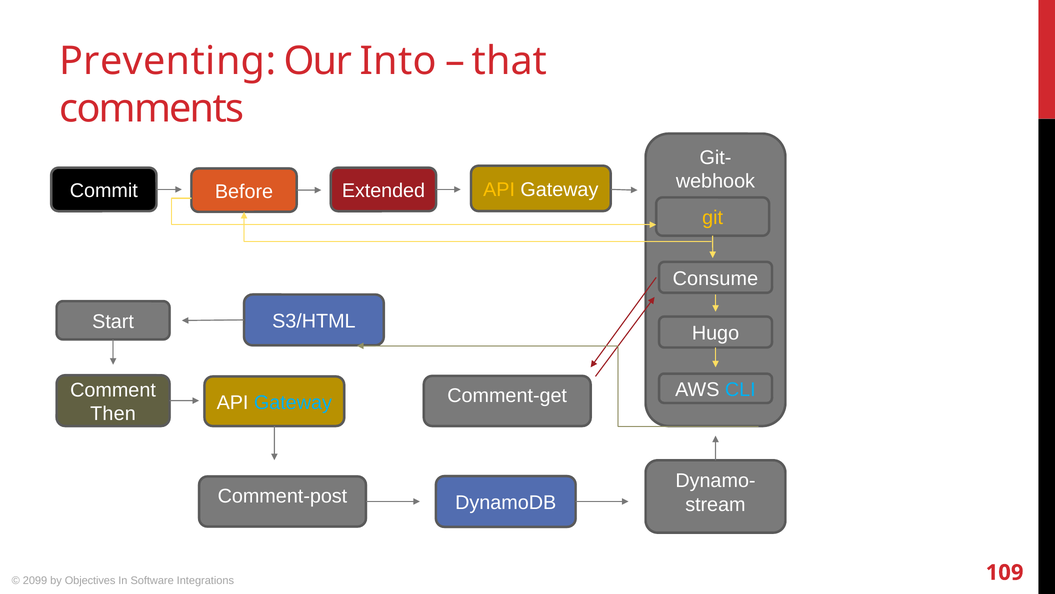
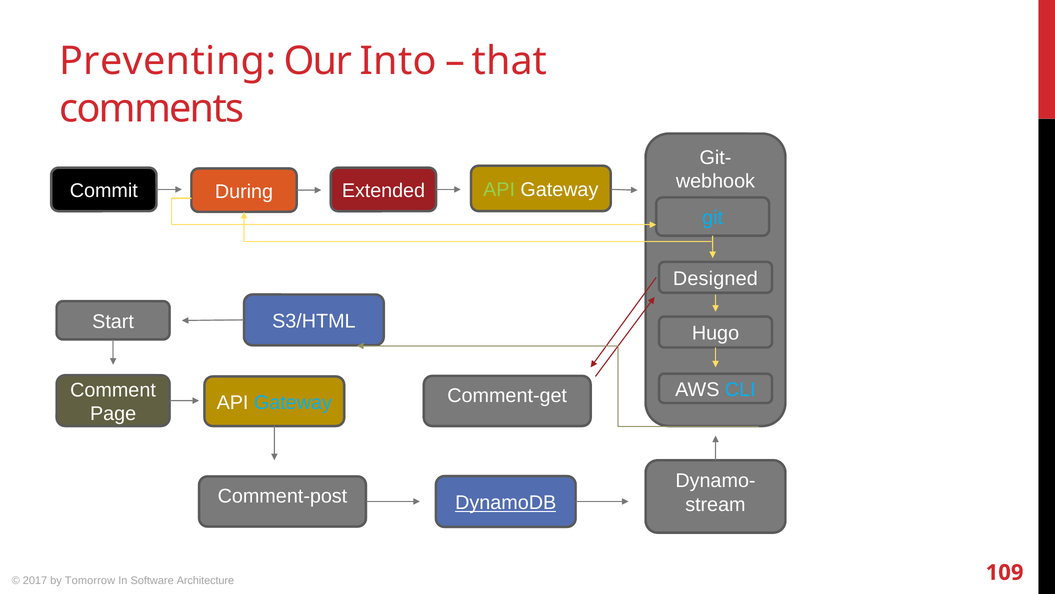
API at (499, 190) colour: yellow -> light green
Before: Before -> During
git colour: yellow -> light blue
Consume: Consume -> Designed
Then: Then -> Page
DynamoDB underline: none -> present
2099: 2099 -> 2017
Objectives: Objectives -> Tomorrow
Integrations: Integrations -> Architecture
